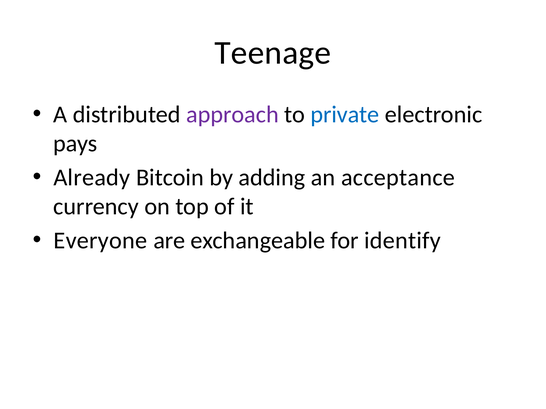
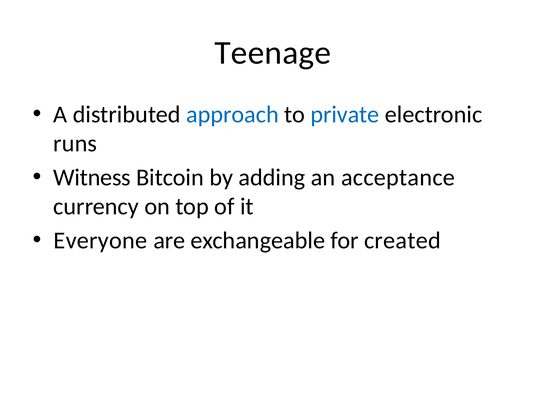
approach colour: purple -> blue
pays: pays -> runs
Already: Already -> Witness
identify: identify -> created
